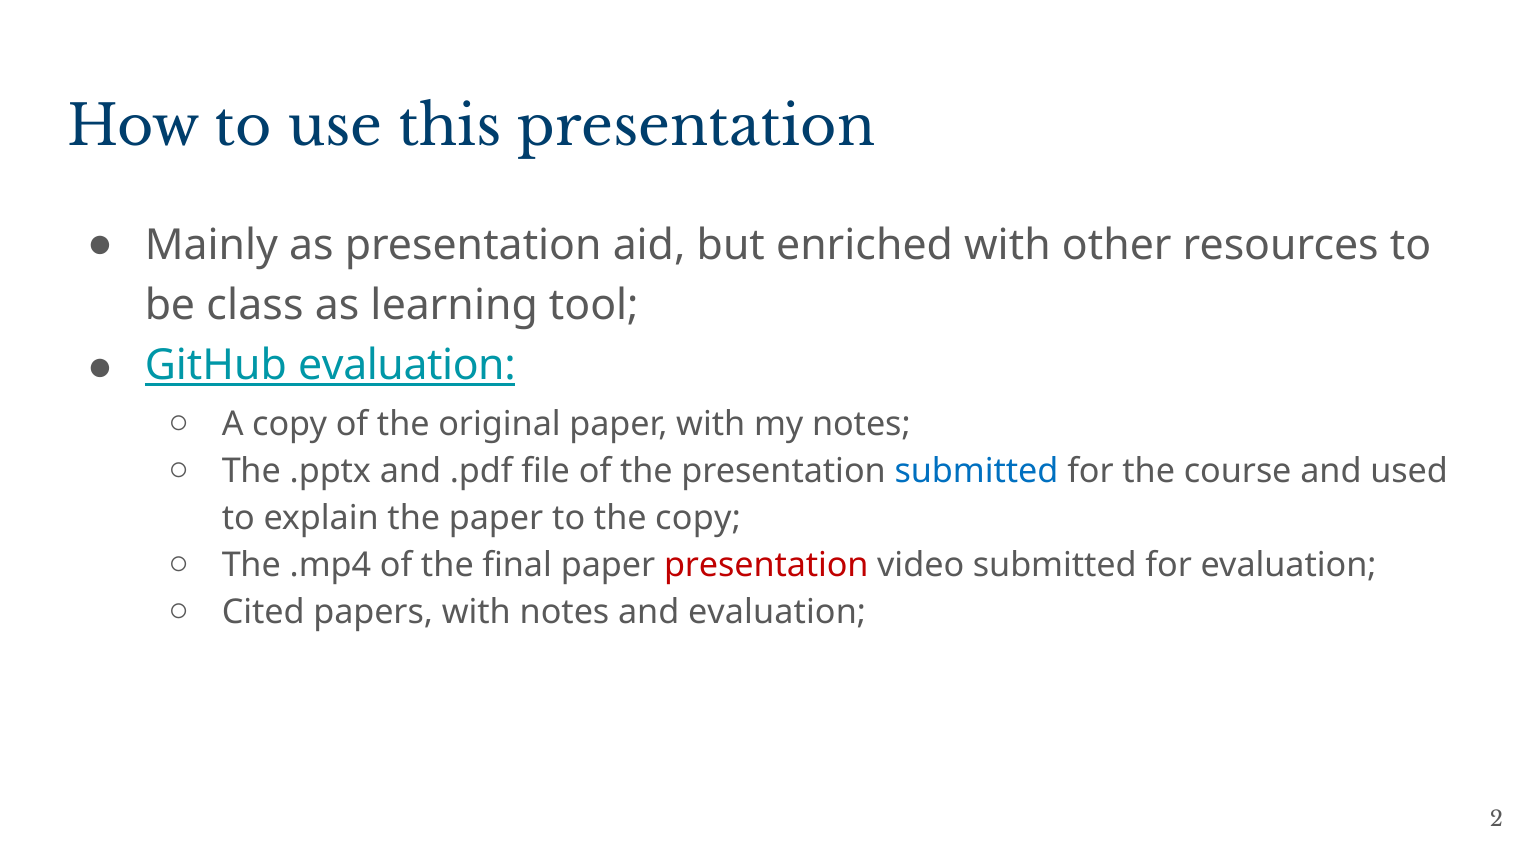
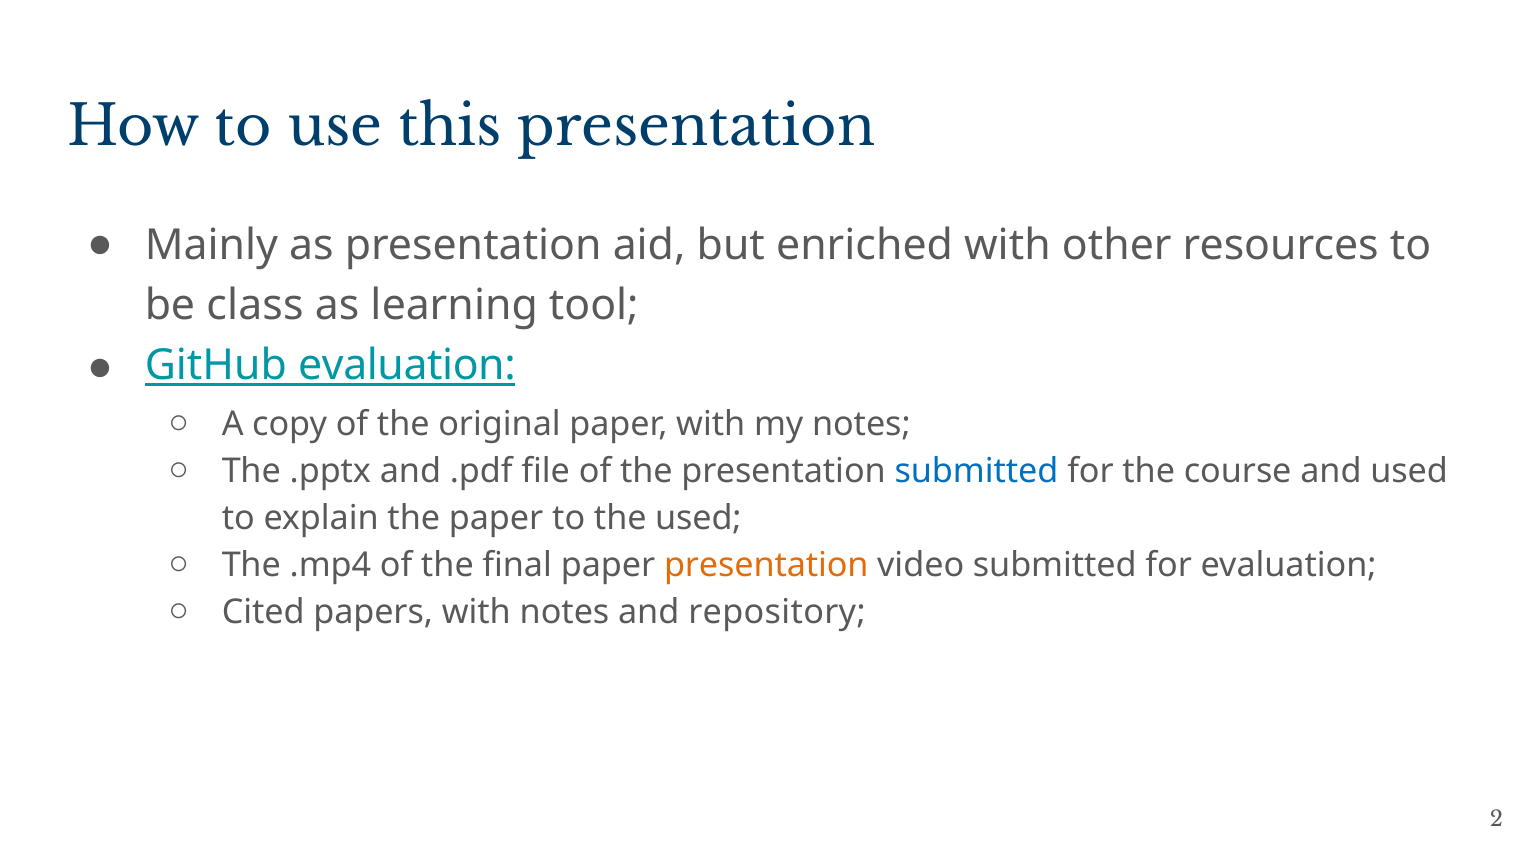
the copy: copy -> used
presentation at (766, 565) colour: red -> orange
and evaluation: evaluation -> repository
